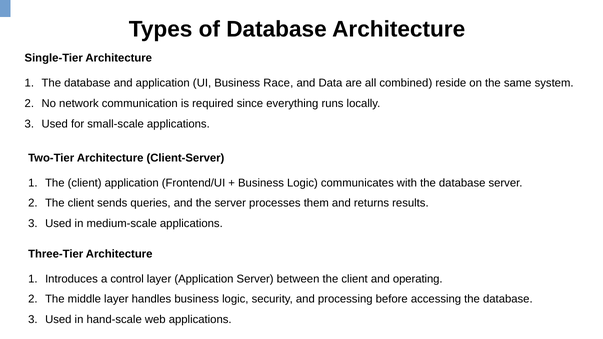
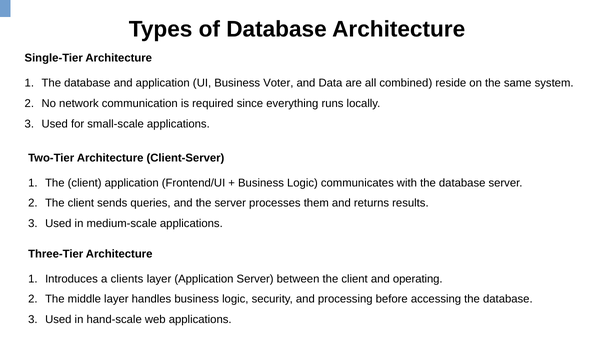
Race: Race -> Voter
control: control -> clients
